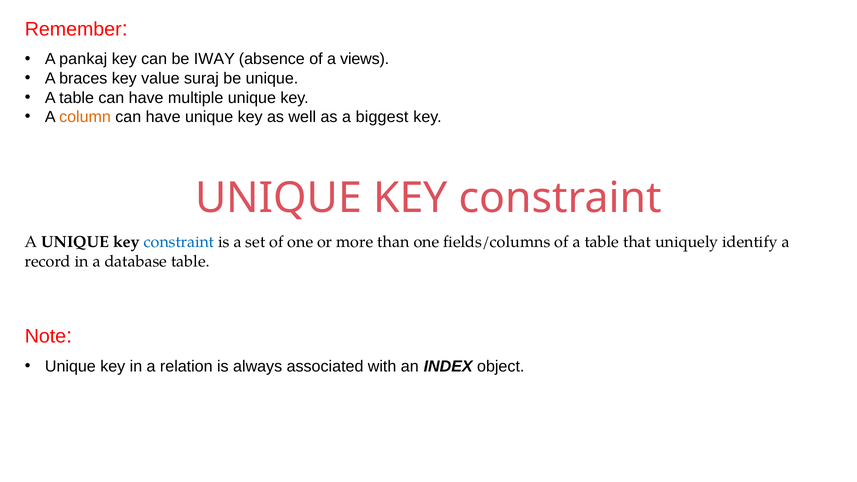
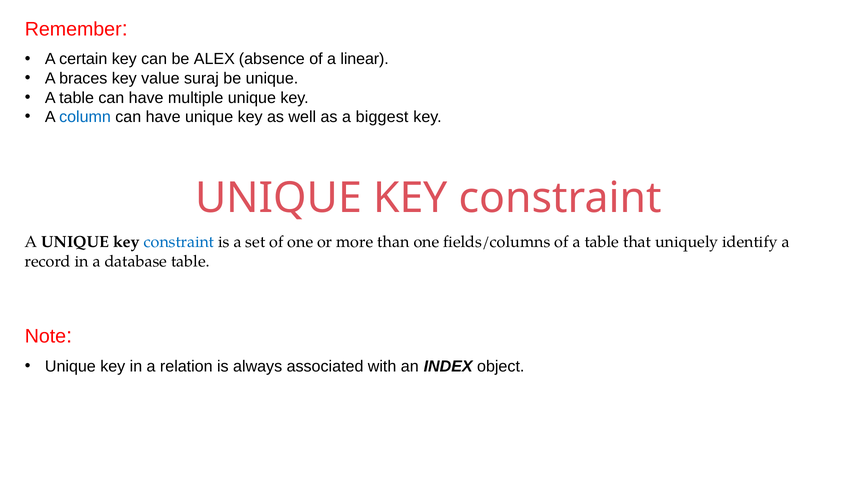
pankaj: pankaj -> certain
IWAY: IWAY -> ALEX
views: views -> linear
column colour: orange -> blue
